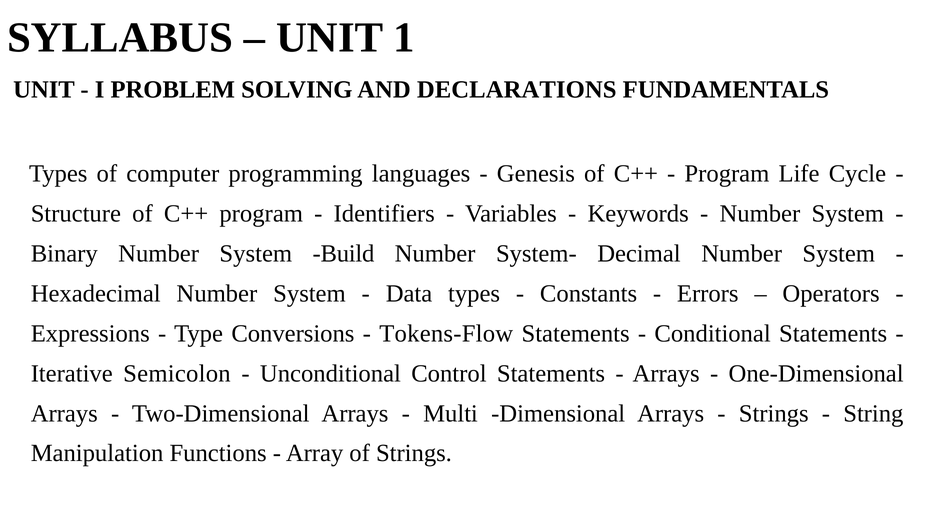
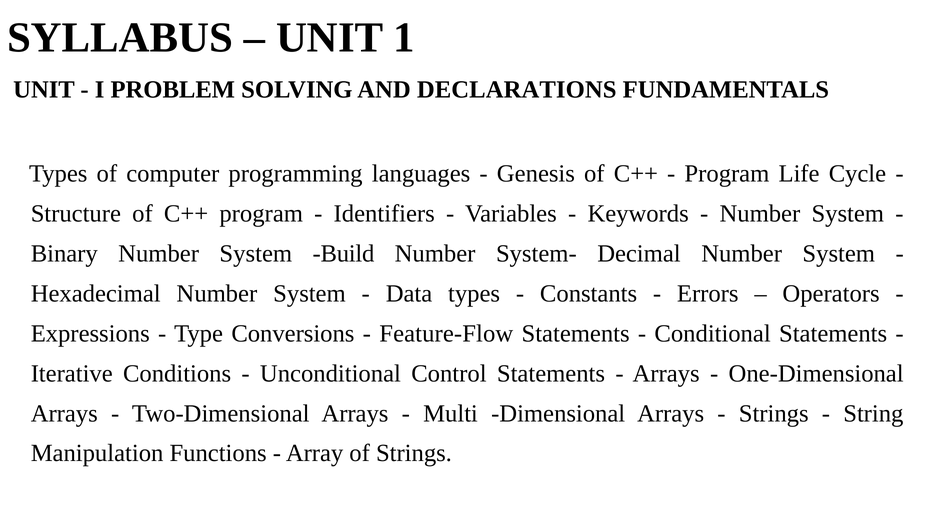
Tokens-Flow: Tokens-Flow -> Feature-Flow
Semicolon: Semicolon -> Conditions
